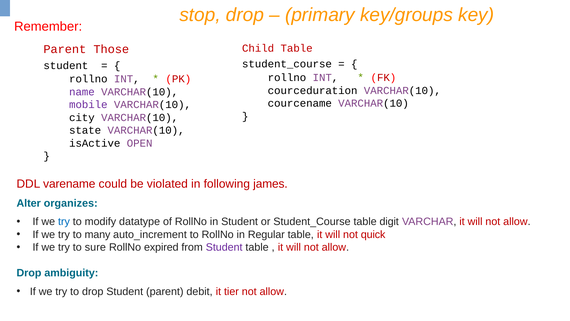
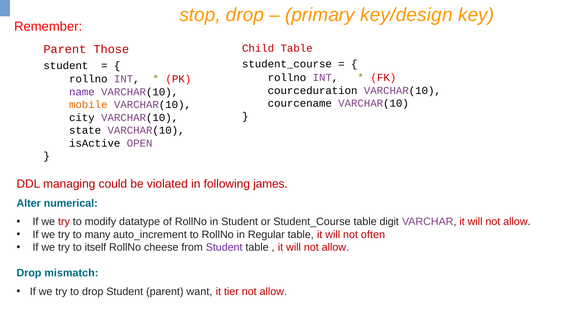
key/groups: key/groups -> key/design
mobile colour: purple -> orange
varename: varename -> managing
organizes: organizes -> numerical
try at (64, 221) colour: blue -> red
quick: quick -> often
sure: sure -> itself
expired: expired -> cheese
ambiguity: ambiguity -> mismatch
debit: debit -> want
